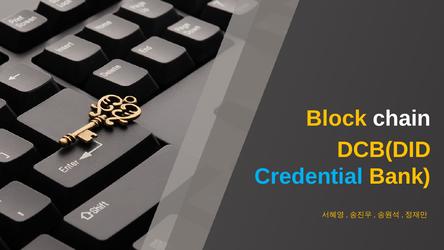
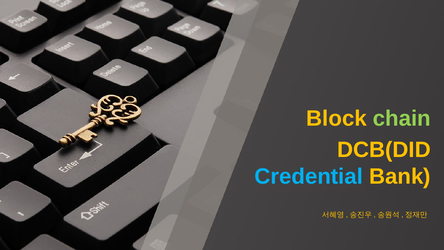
chain colour: white -> light green
